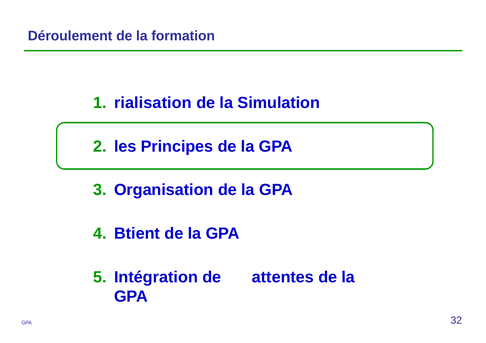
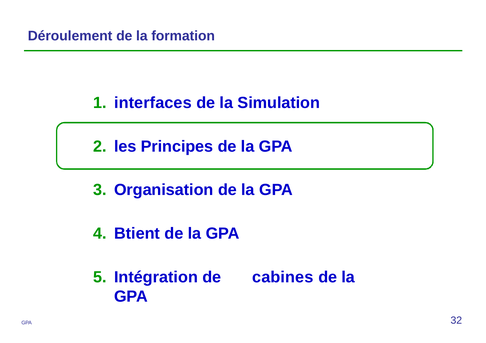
rialisation: rialisation -> interfaces
attentes: attentes -> cabines
